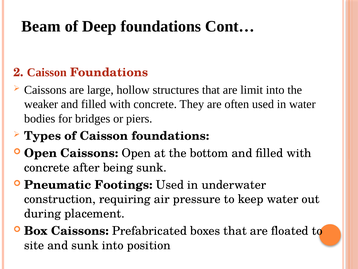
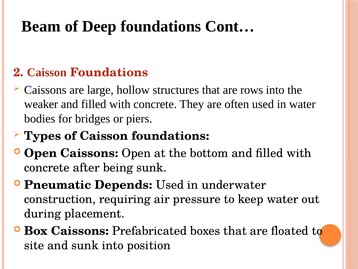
limit: limit -> rows
Footings: Footings -> Depends
